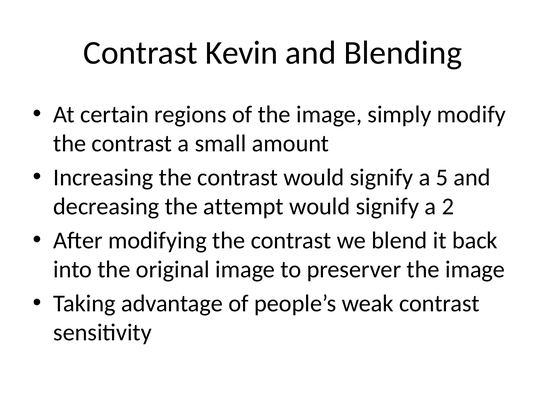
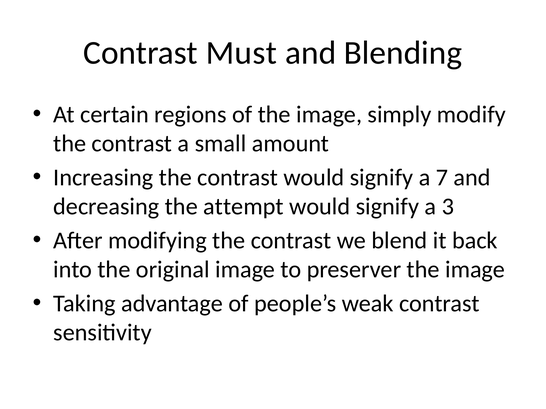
Kevin: Kevin -> Must
5: 5 -> 7
2: 2 -> 3
